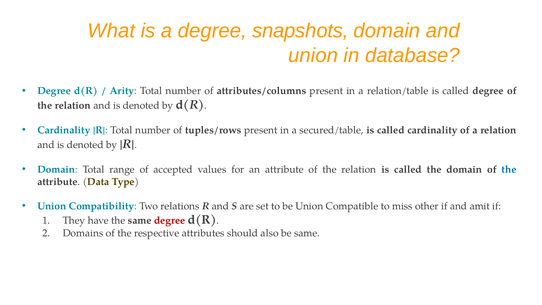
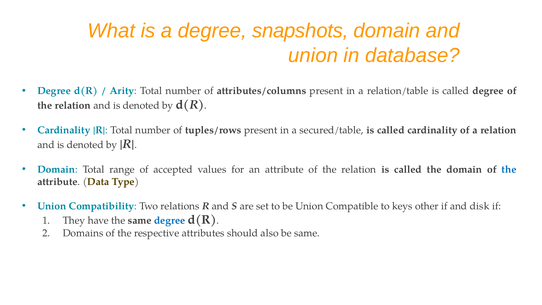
miss: miss -> keys
amit: amit -> disk
degree at (170, 220) colour: red -> blue
